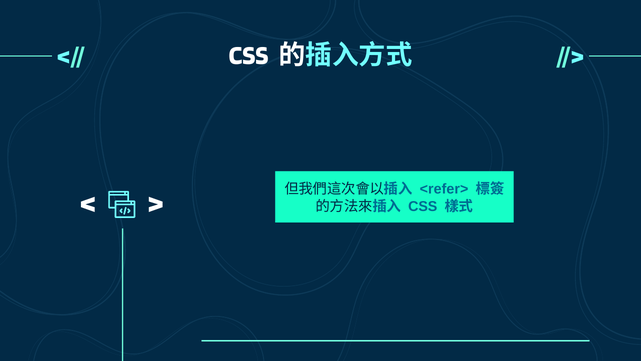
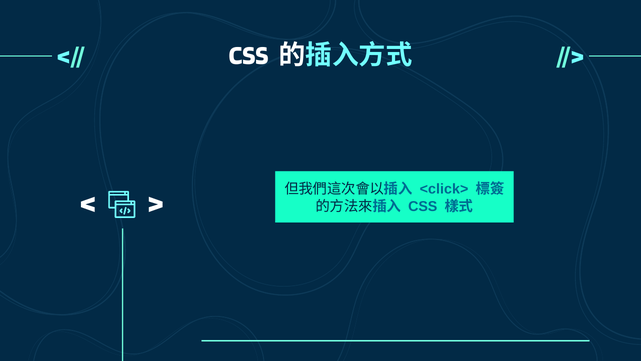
<refer>: <refer> -> <click>
